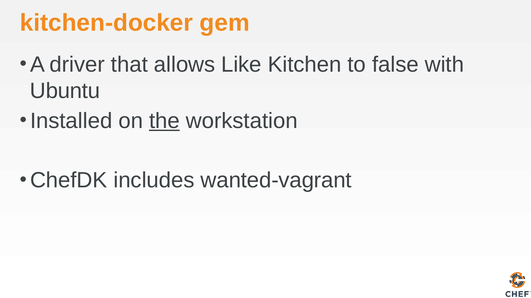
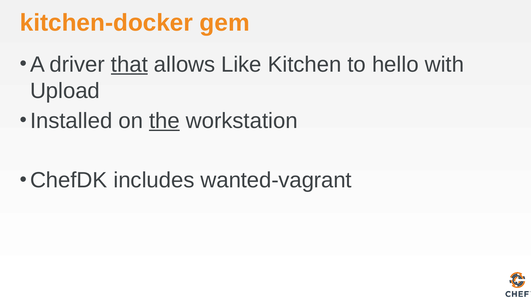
that underline: none -> present
false: false -> hello
Ubuntu: Ubuntu -> Upload
